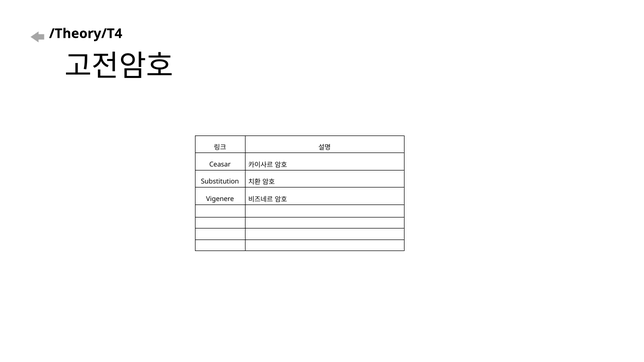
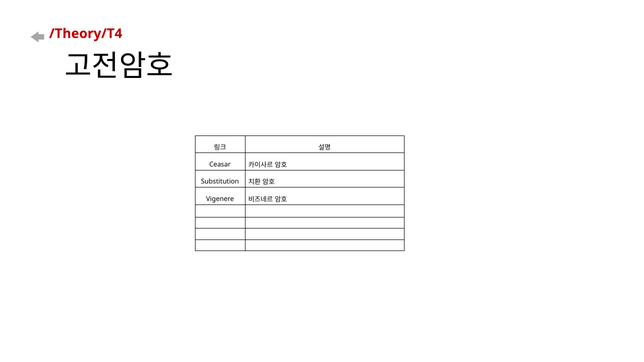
/Theory/T4 colour: black -> red
